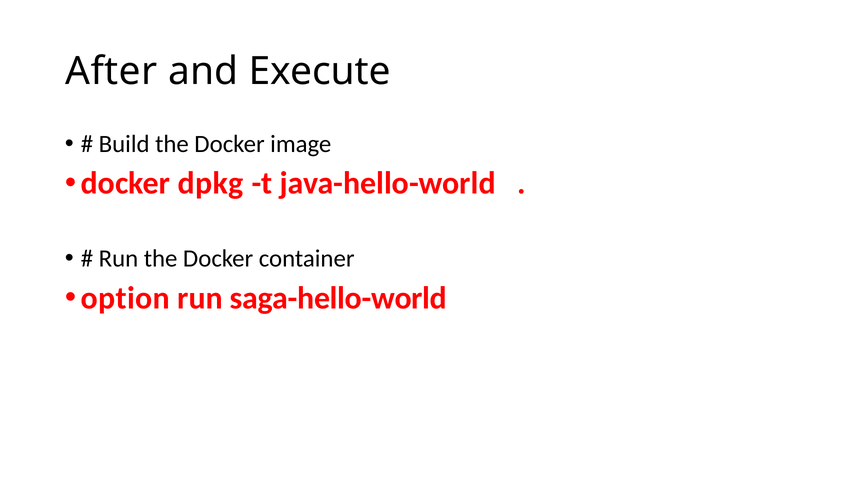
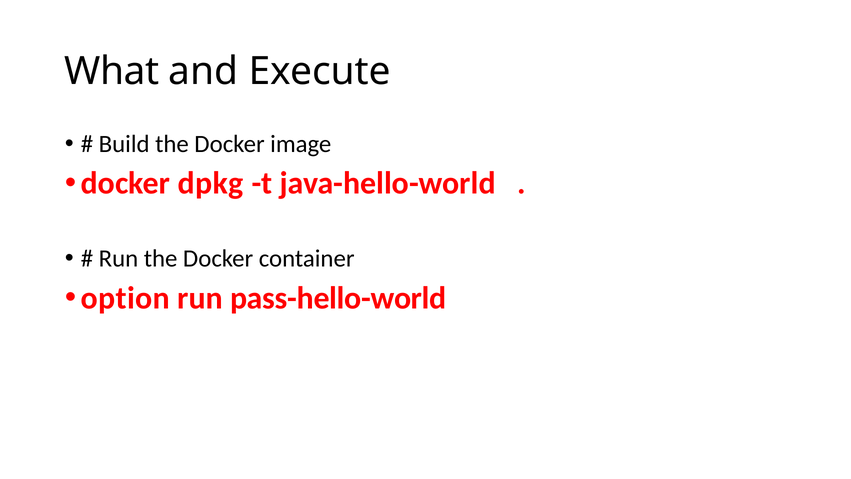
After: After -> What
saga-hello-world: saga-hello-world -> pass-hello-world
